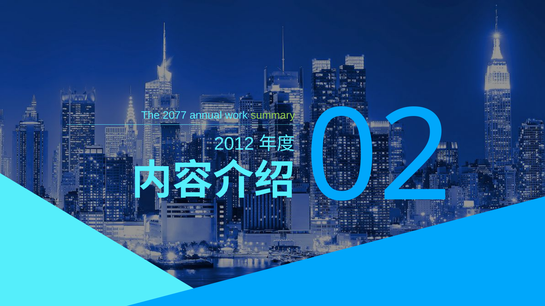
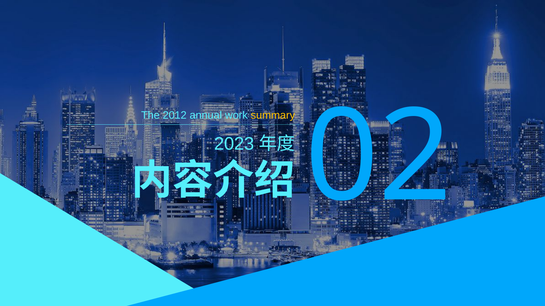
2077: 2077 -> 2012
summary colour: light green -> yellow
2012: 2012 -> 2023
